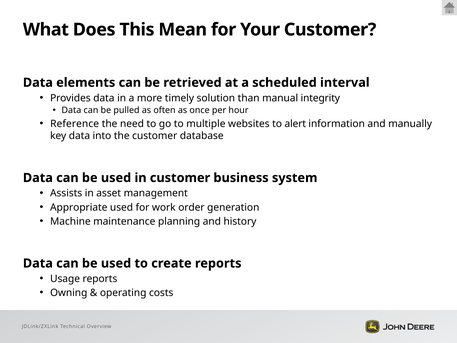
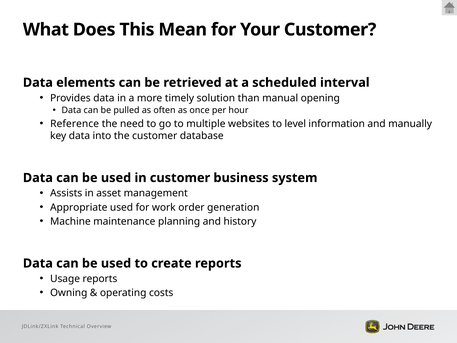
integrity: integrity -> opening
alert: alert -> level
